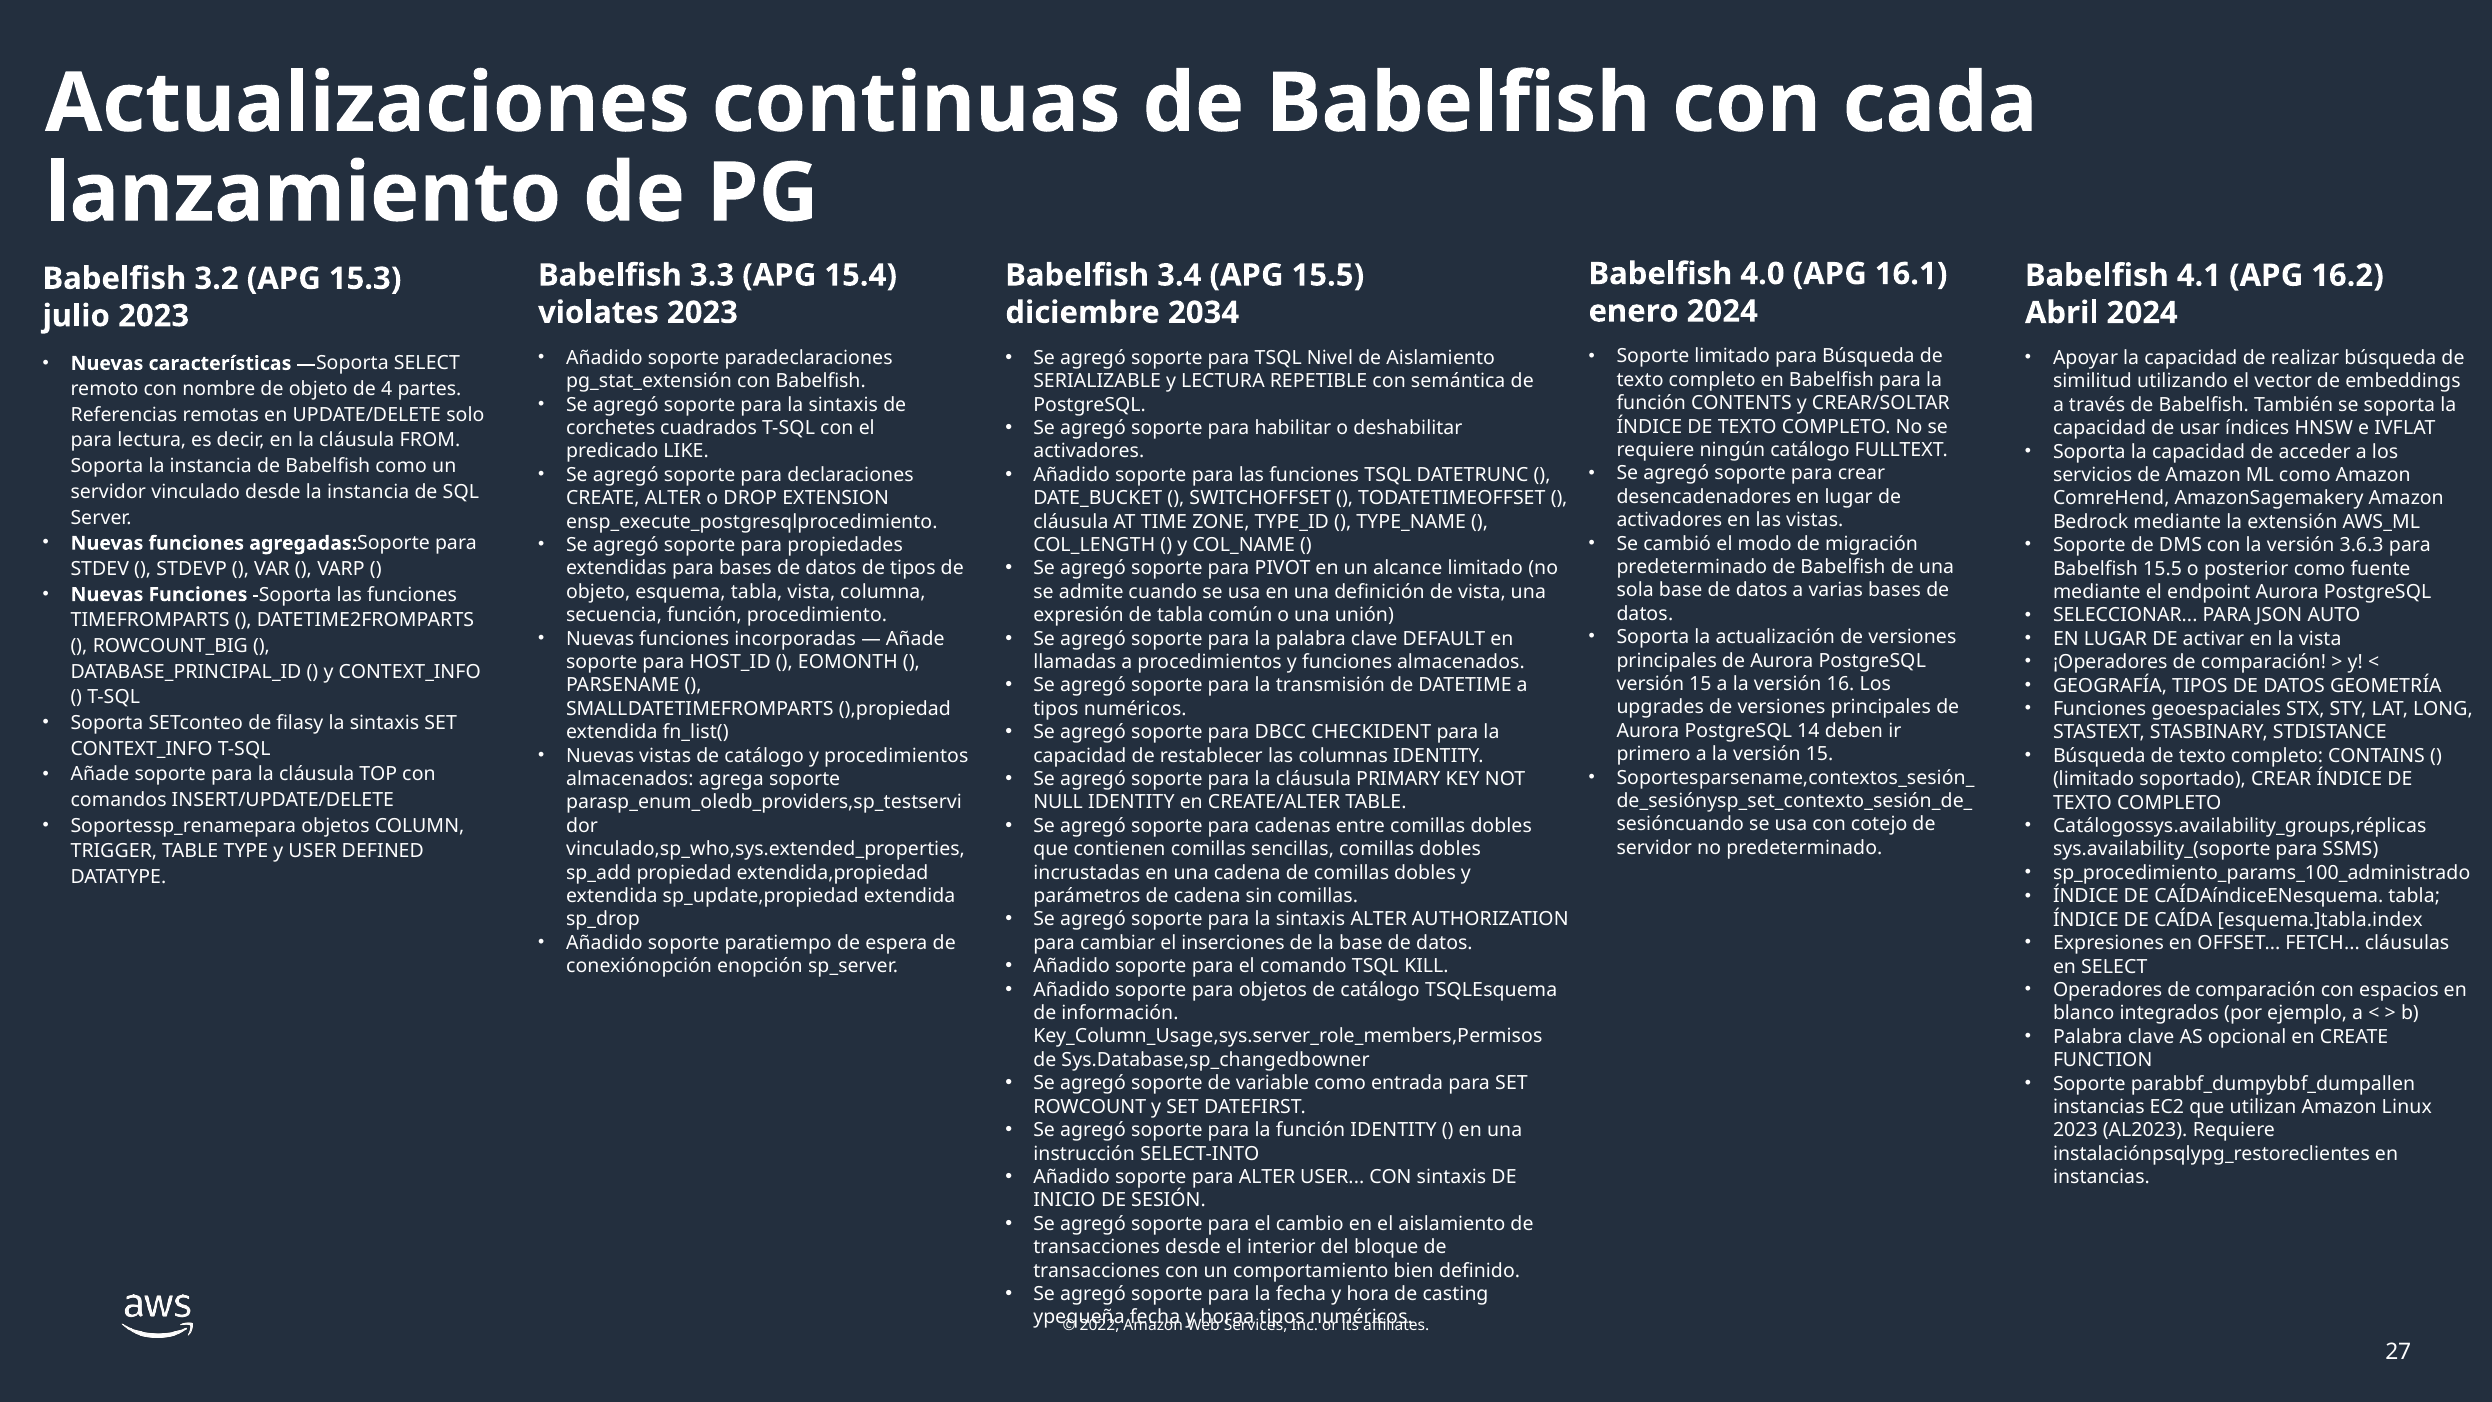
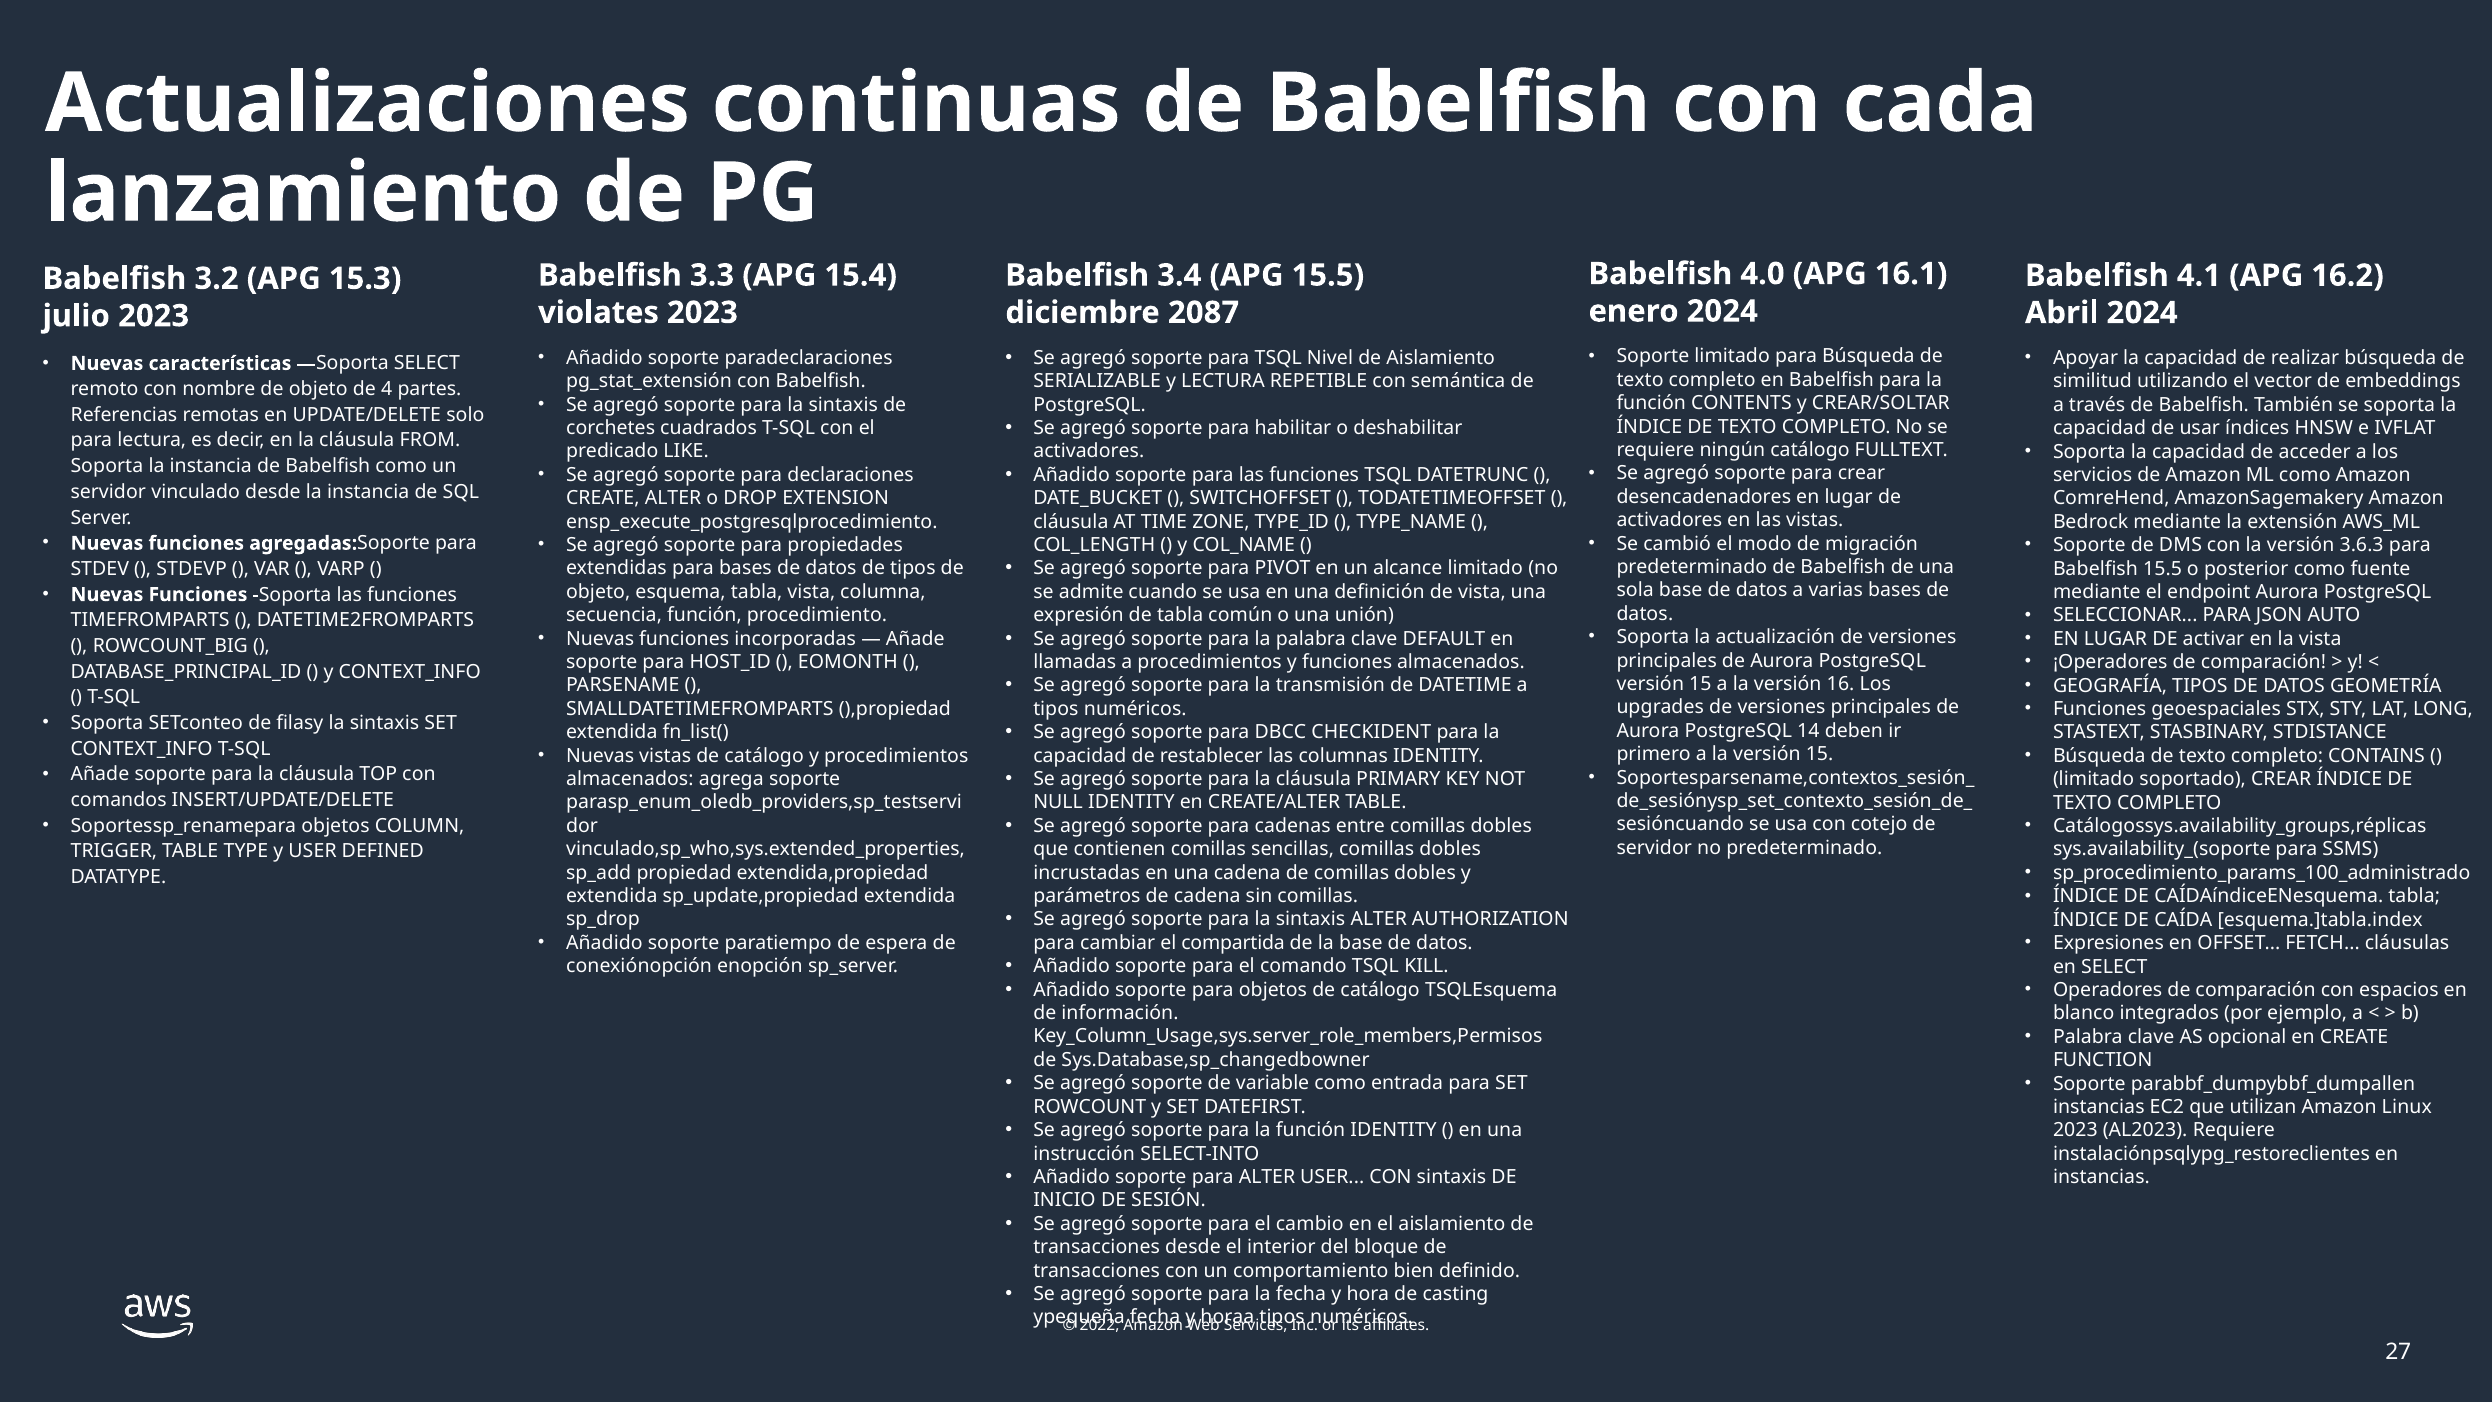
2034: 2034 -> 2087
inserciones: inserciones -> compartida
